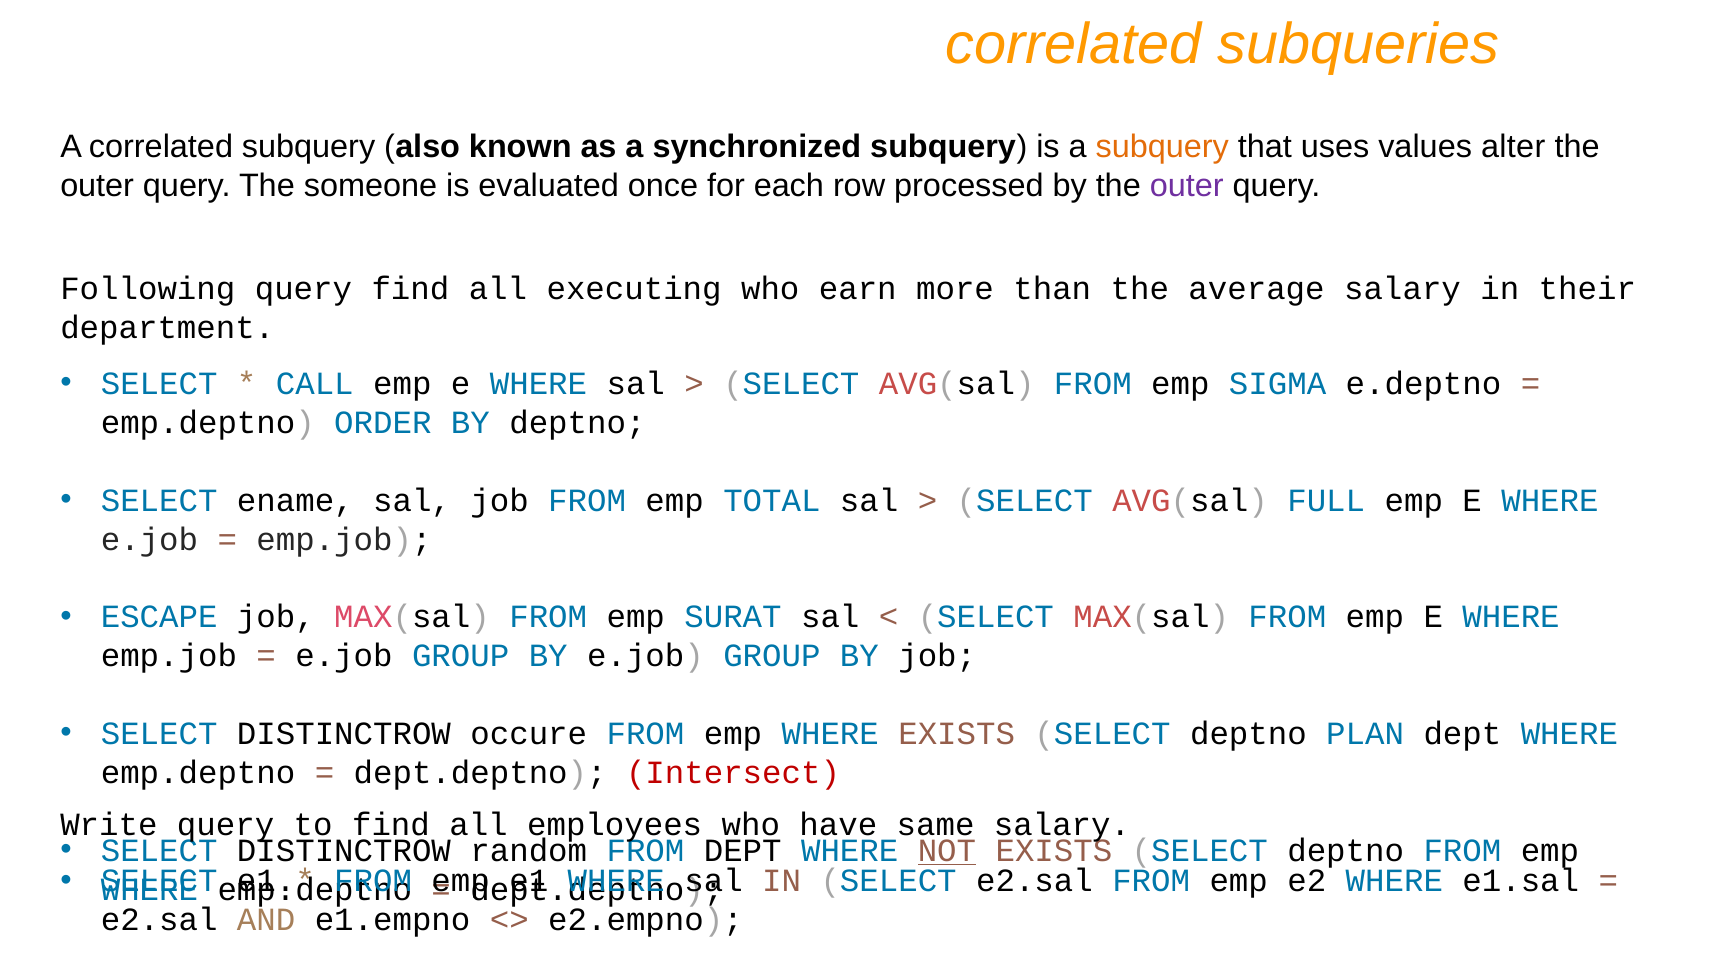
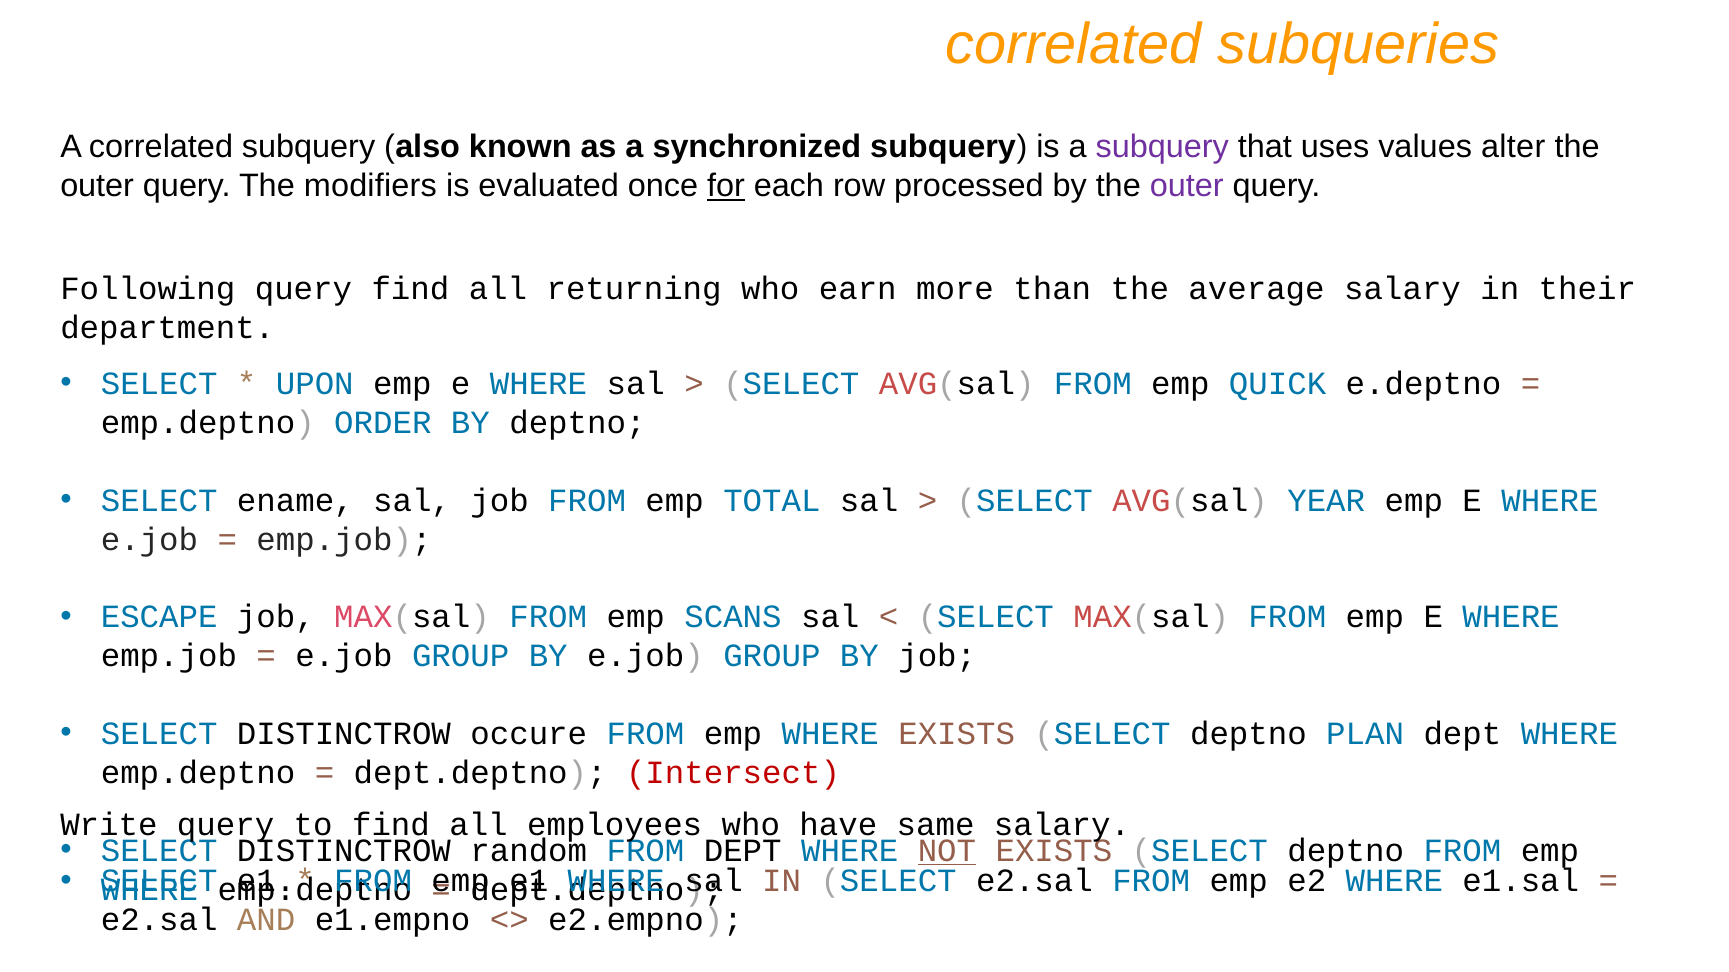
subquery at (1162, 147) colour: orange -> purple
someone: someone -> modifiers
for underline: none -> present
executing: executing -> returning
CALL: CALL -> UPON
SIGMA: SIGMA -> QUICK
FULL: FULL -> YEAR
SURAT: SURAT -> SCANS
